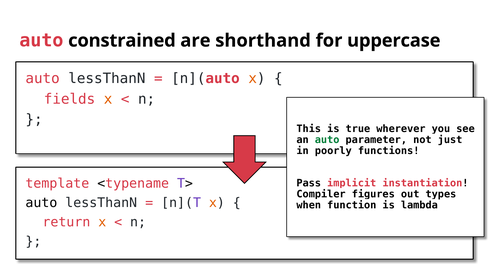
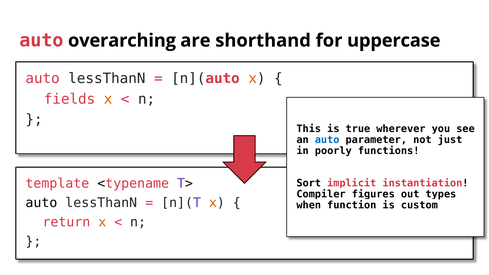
constrained: constrained -> overarching
auto at (327, 140) colour: green -> blue
Pass: Pass -> Sort
lambda: lambda -> custom
